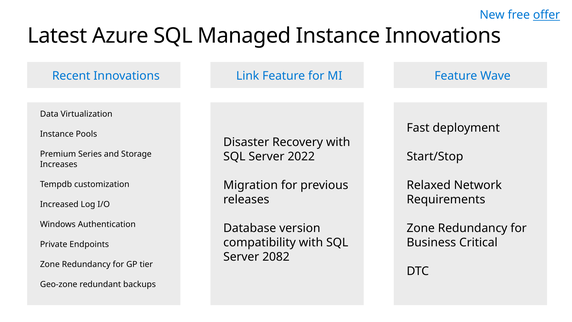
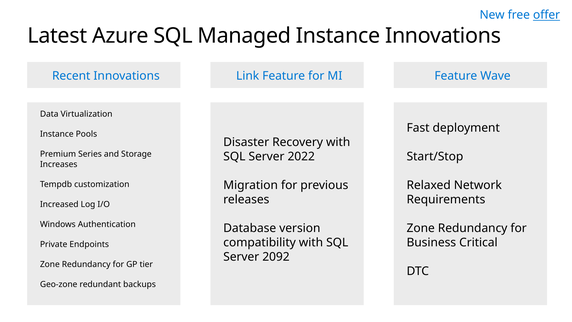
2082: 2082 -> 2092
